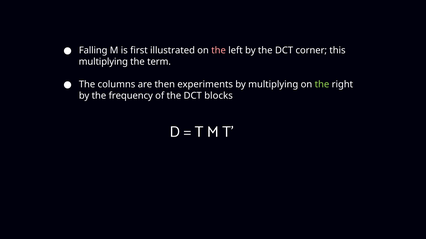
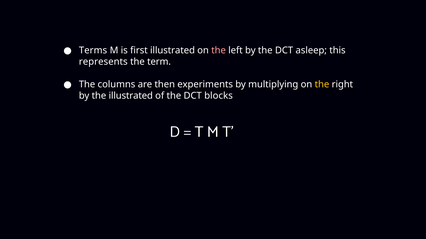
Falling: Falling -> Terms
corner: corner -> asleep
multiplying at (103, 62): multiplying -> represents
the at (322, 85) colour: light green -> yellow
the frequency: frequency -> illustrated
